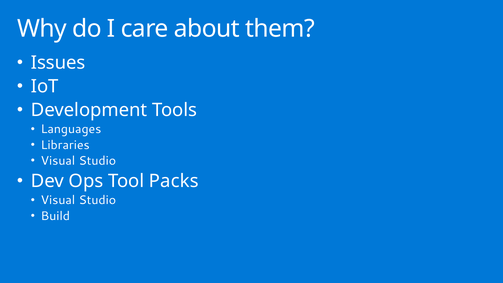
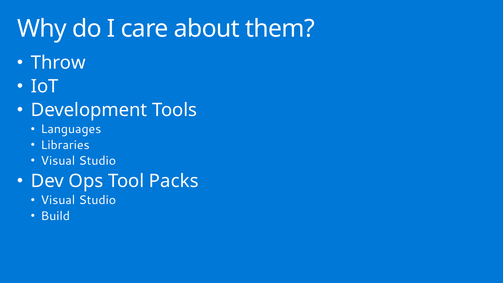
Issues: Issues -> Throw
